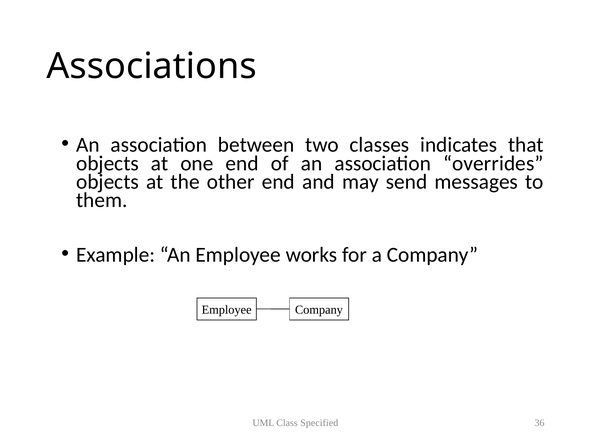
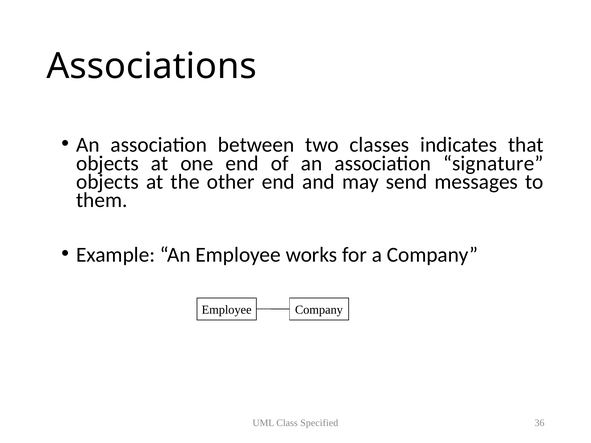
overrides: overrides -> signature
